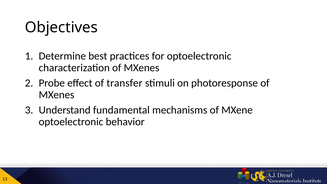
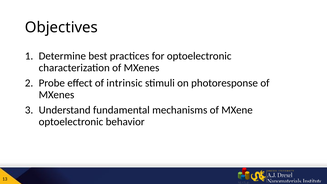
transfer: transfer -> intrinsic
